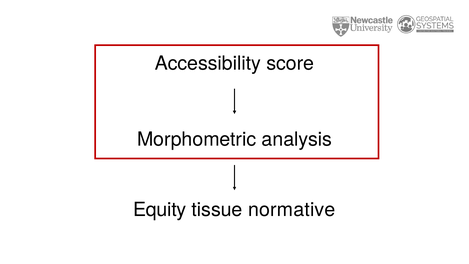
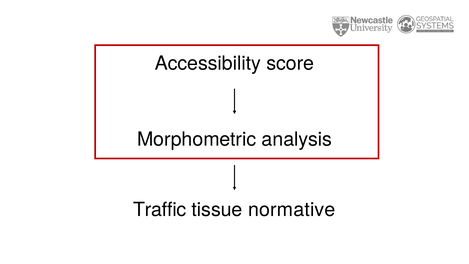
Equity: Equity -> Traffic
